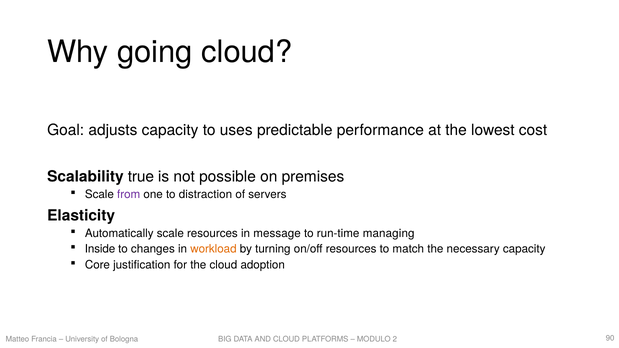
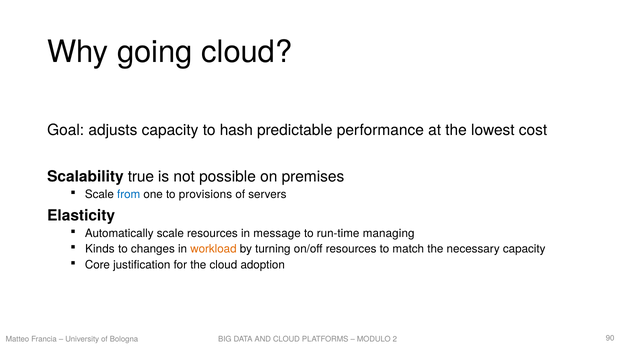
uses: uses -> hash
from colour: purple -> blue
distraction: distraction -> provisions
Inside: Inside -> Kinds
